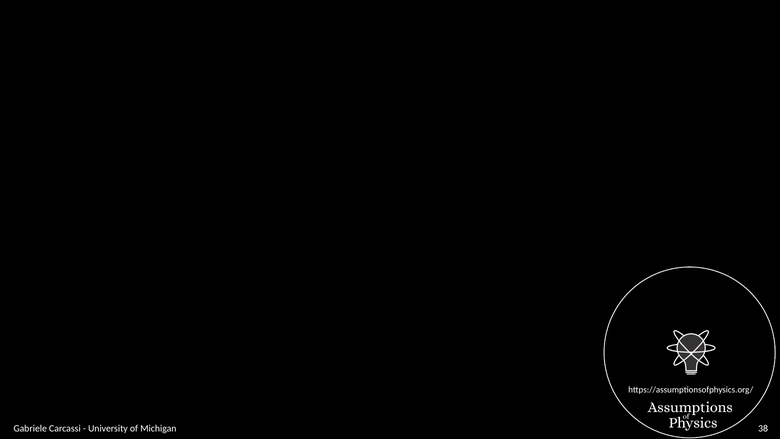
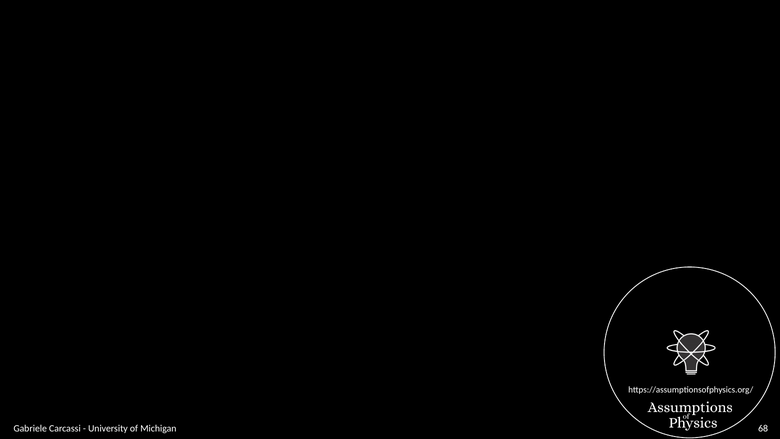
38: 38 -> 68
